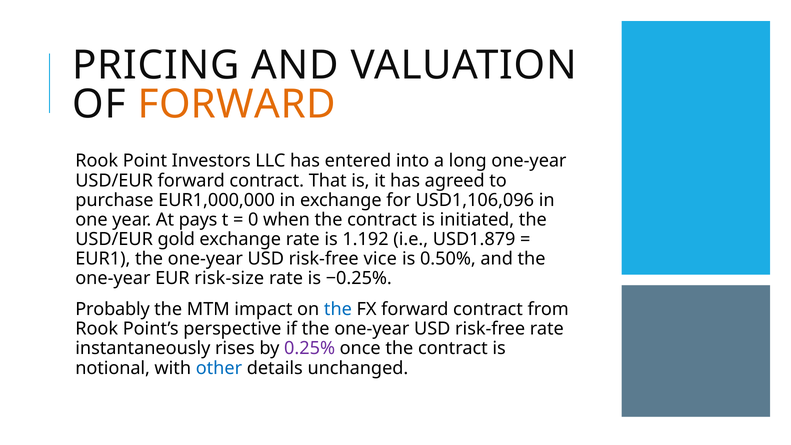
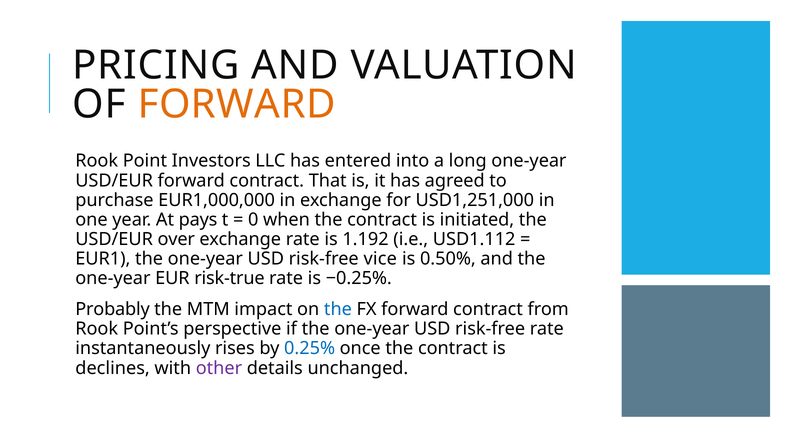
USD1,106,096: USD1,106,096 -> USD1,251,000
gold: gold -> over
USD1.879: USD1.879 -> USD1.112
risk-size: risk-size -> risk-true
0.25% colour: purple -> blue
notional: notional -> declines
other colour: blue -> purple
